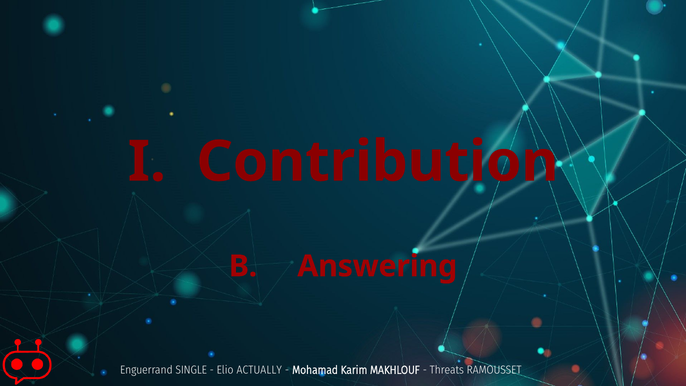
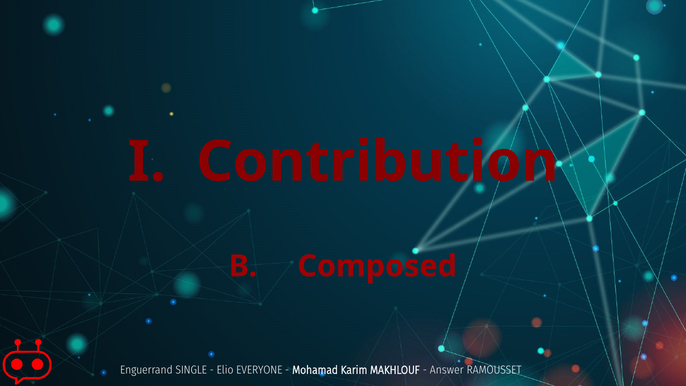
Answering: Answering -> Composed
ACTUALLY: ACTUALLY -> EVERYONE
Threats: Threats -> Answer
